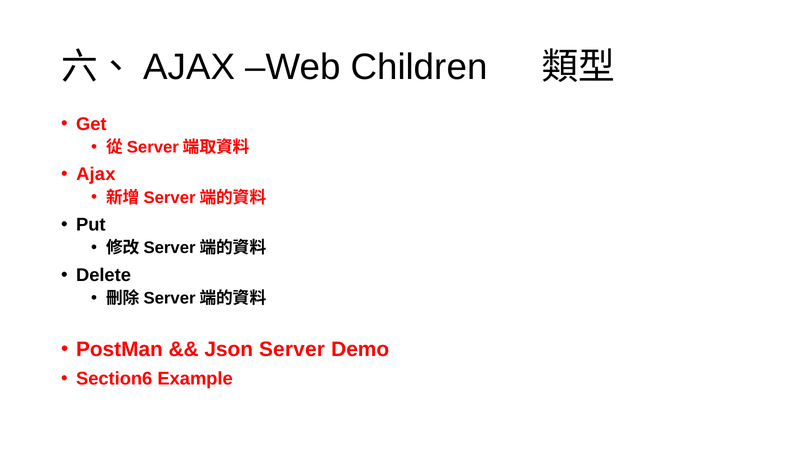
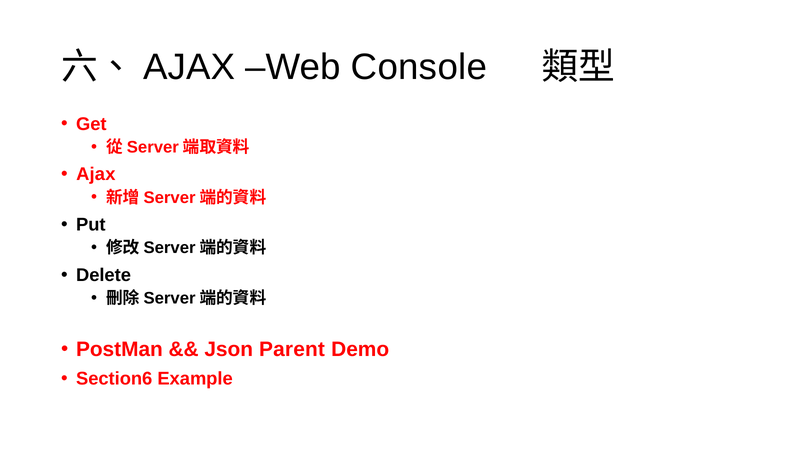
Children: Children -> Console
Server: Server -> Parent
